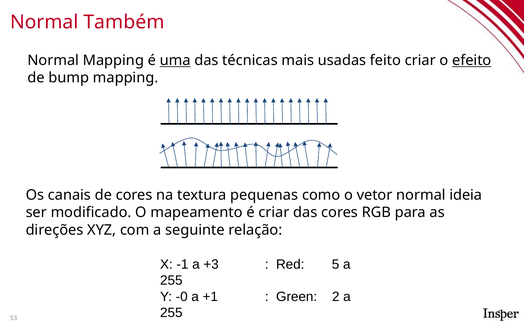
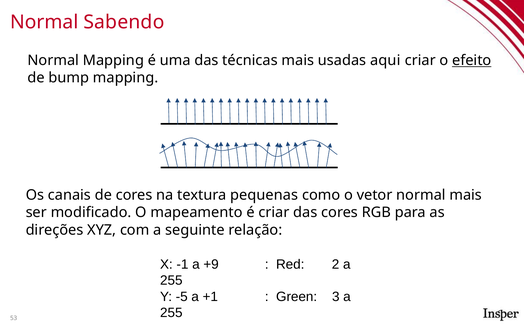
Também: Também -> Sabendo
uma underline: present -> none
feito: feito -> aqui
normal ideia: ideia -> mais
+3: +3 -> +9
5: 5 -> 2
-0: -0 -> -5
2: 2 -> 3
